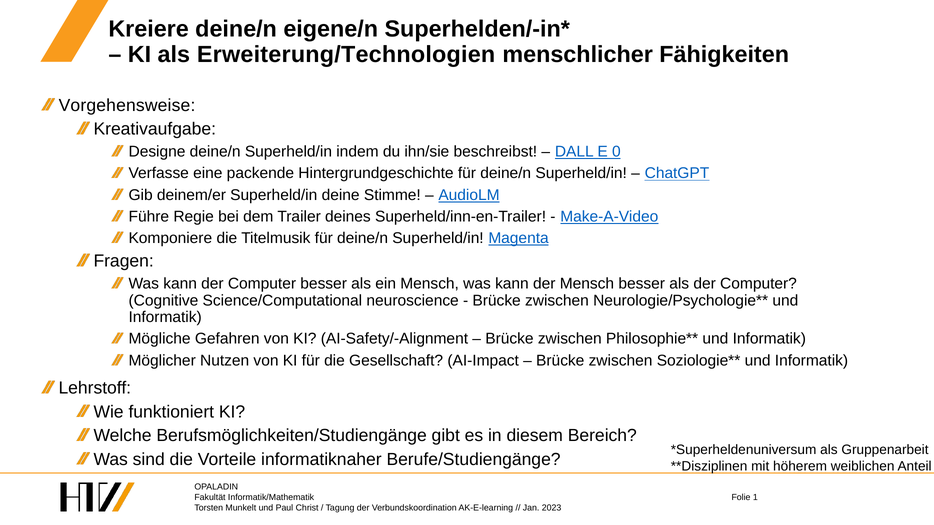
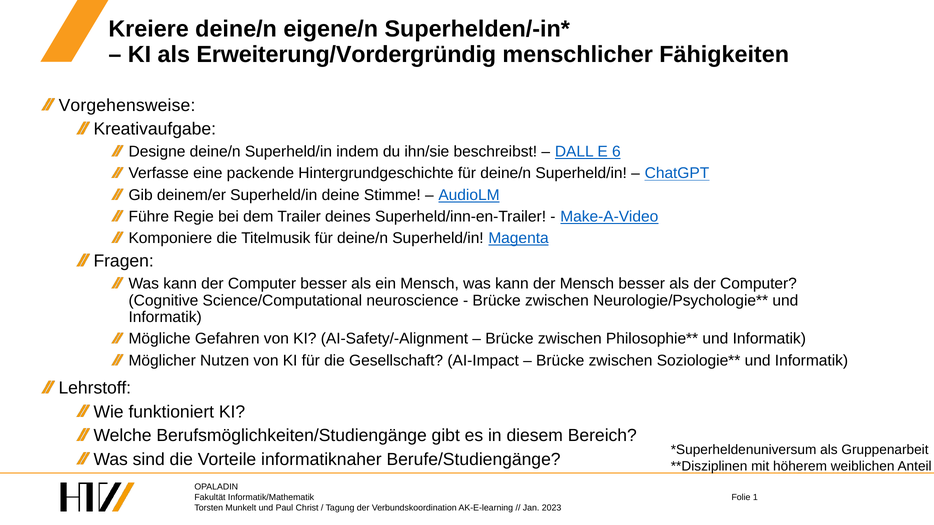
Erweiterung/Technologien: Erweiterung/Technologien -> Erweiterung/Vordergründig
0: 0 -> 6
